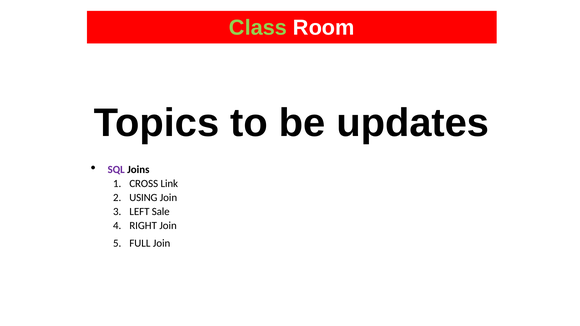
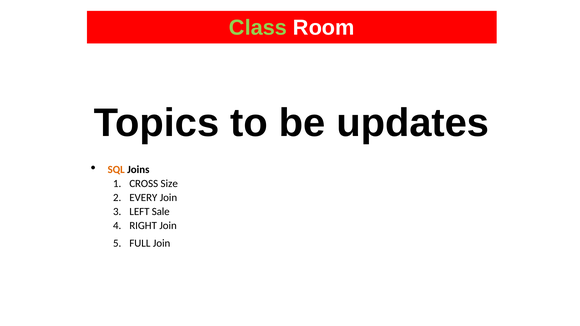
SQL colour: purple -> orange
Link: Link -> Size
USING: USING -> EVERY
